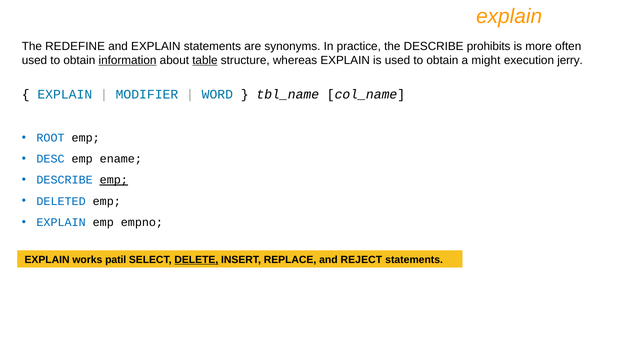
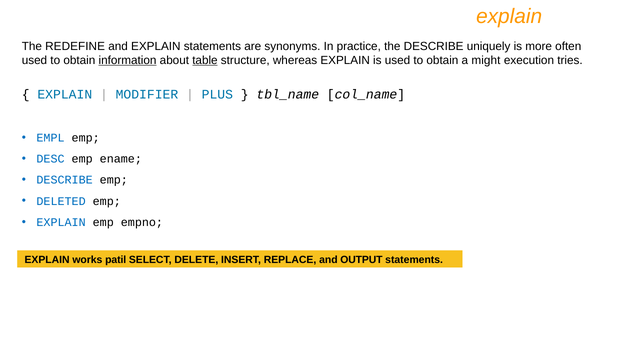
prohibits: prohibits -> uniquely
jerry: jerry -> tries
WORD: WORD -> PLUS
ROOT: ROOT -> EMPL
emp at (114, 180) underline: present -> none
DELETE underline: present -> none
REJECT: REJECT -> OUTPUT
